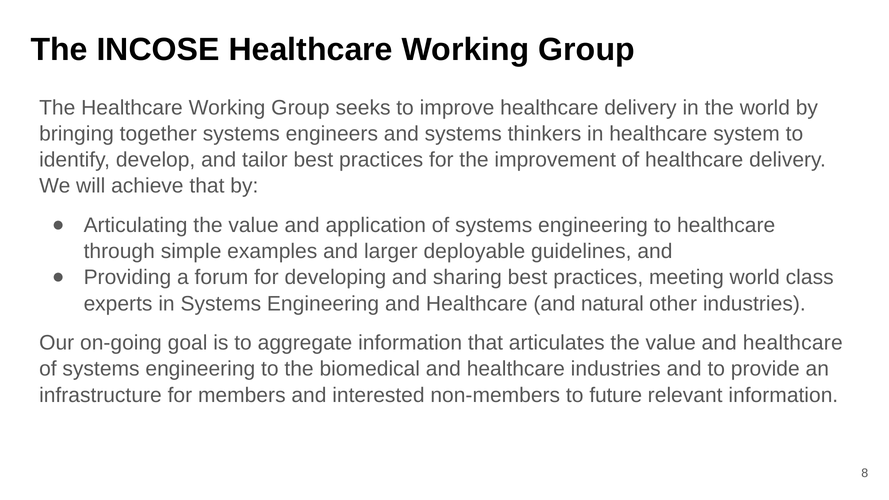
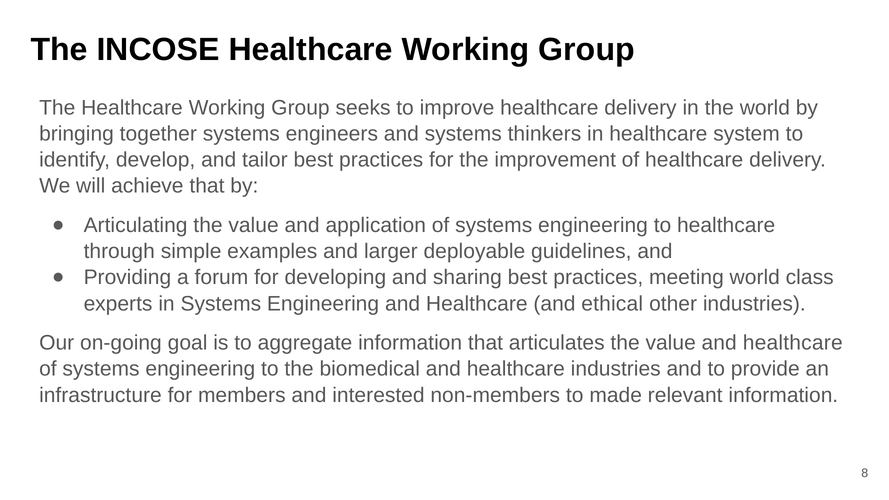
natural: natural -> ethical
future: future -> made
